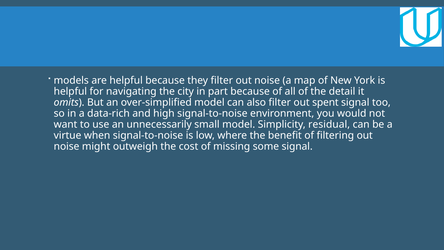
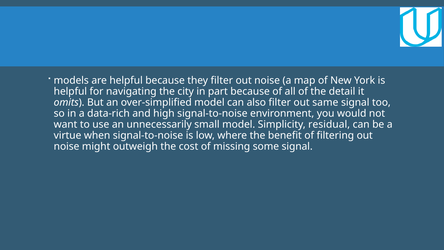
spent: spent -> same
